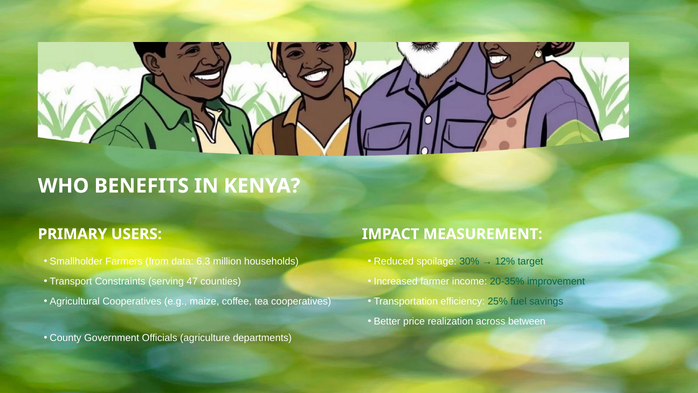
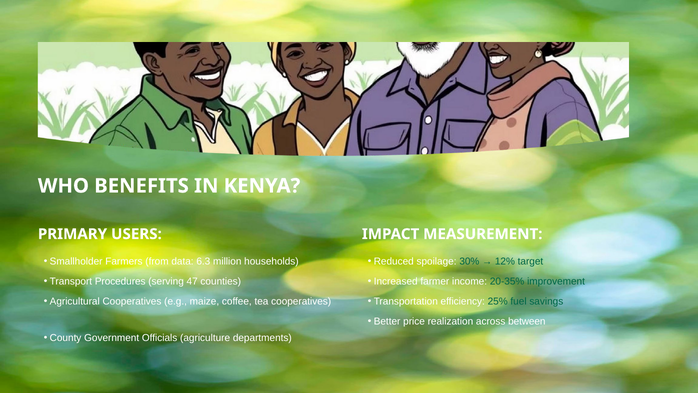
Constraints: Constraints -> Procedures
